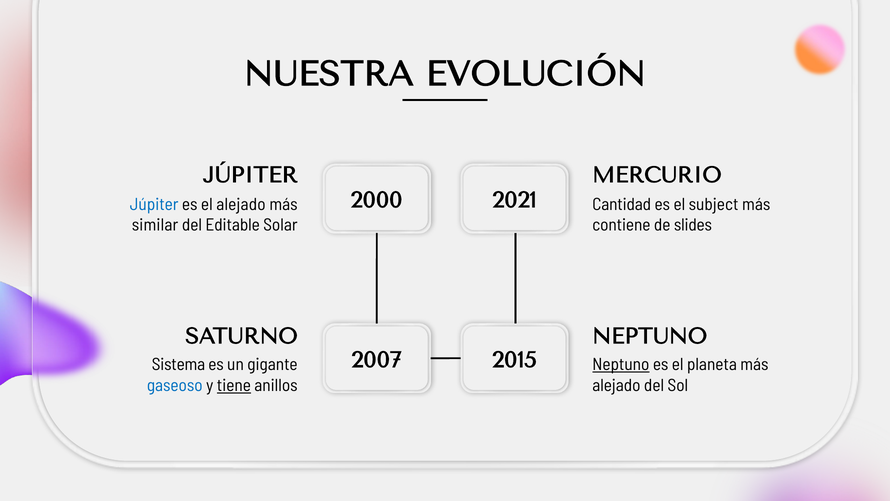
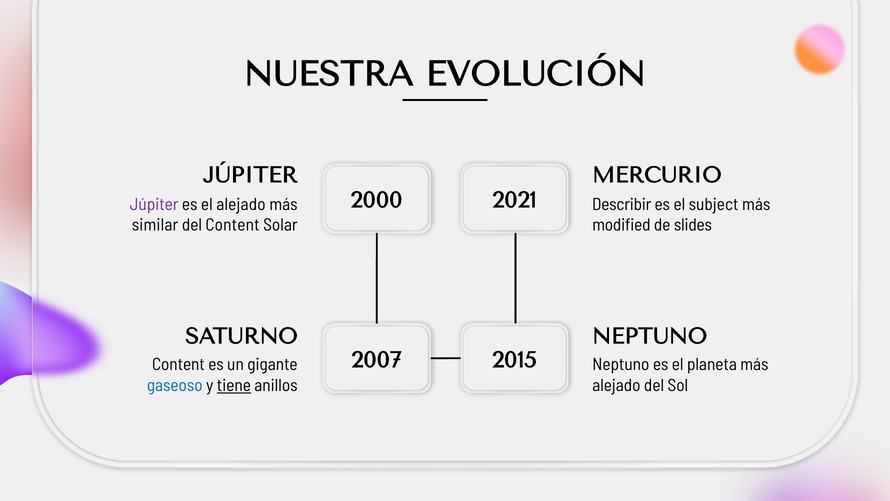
Júpiter at (154, 204) colour: blue -> purple
Cantidad: Cantidad -> Describir
del Editable: Editable -> Content
contiene: contiene -> modified
Sistema at (178, 365): Sistema -> Content
Neptuno at (621, 365) underline: present -> none
